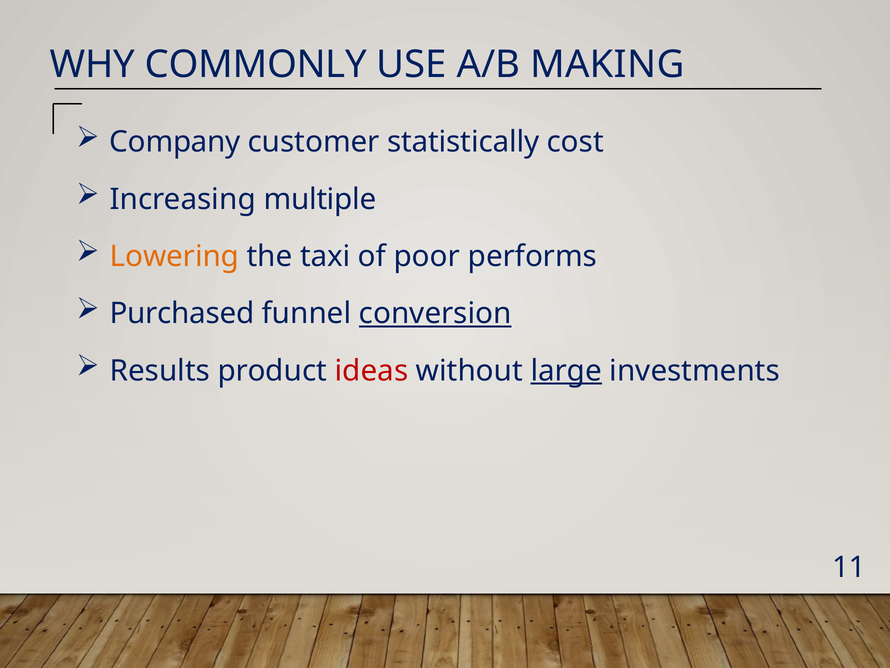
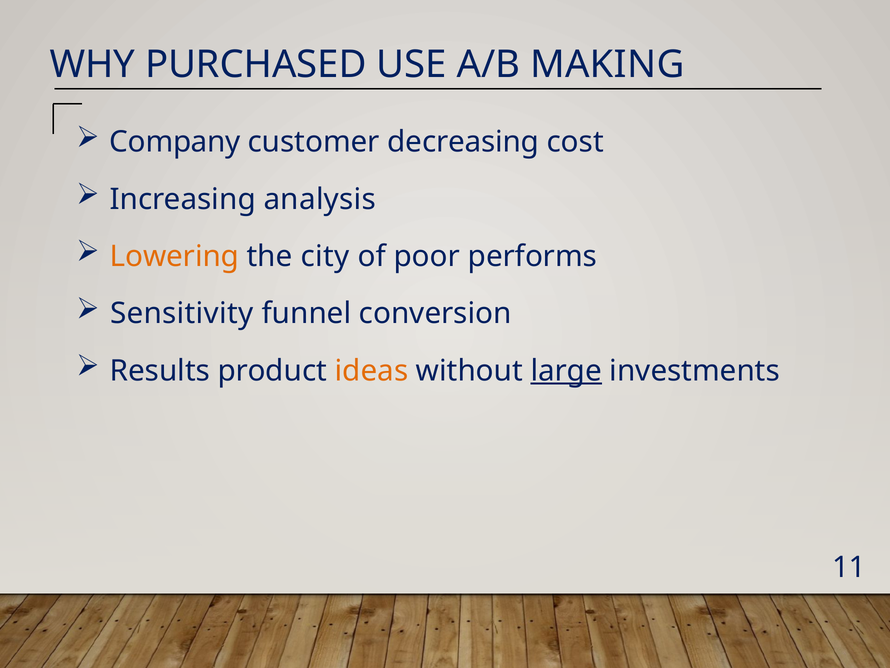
COMMONLY: COMMONLY -> PURCHASED
statistically: statistically -> decreasing
multiple: multiple -> analysis
taxi: taxi -> city
Purchased: Purchased -> Sensitivity
conversion underline: present -> none
ideas colour: red -> orange
